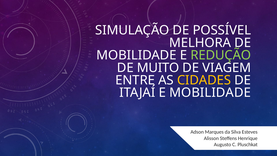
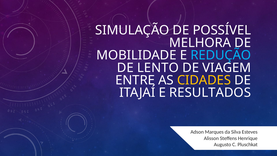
REDUÇÃO colour: light green -> light blue
MUITO: MUITO -> LENTO
E MOBILIDADE: MOBILIDADE -> RESULTADOS
